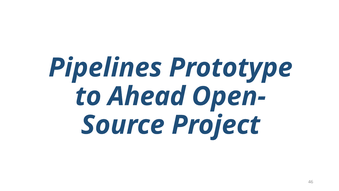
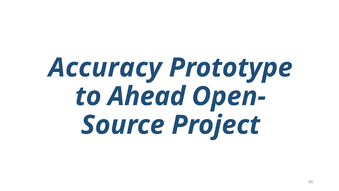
Pipelines: Pipelines -> Accuracy
